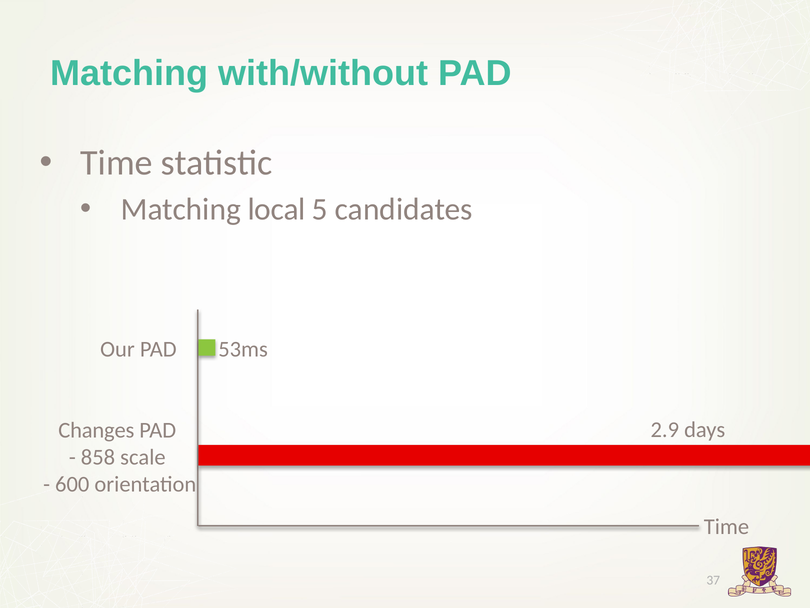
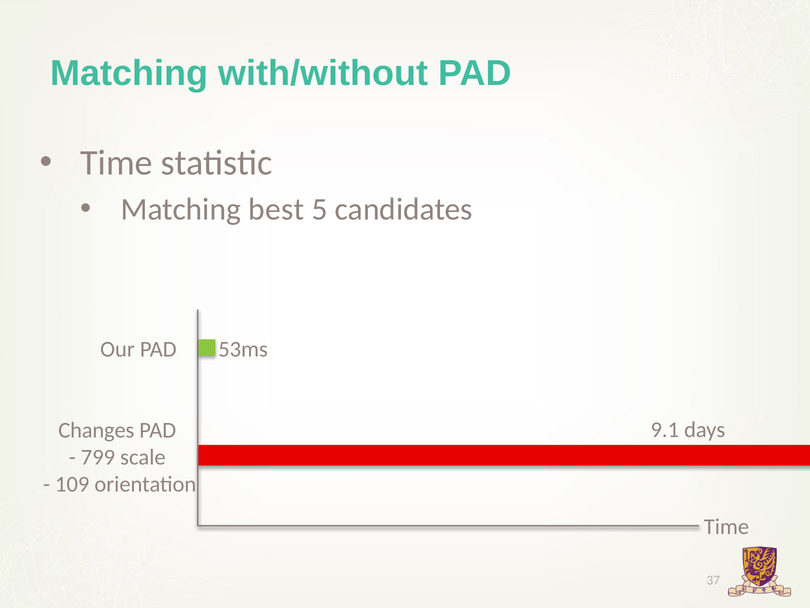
local: local -> best
2.9: 2.9 -> 9.1
858: 858 -> 799
600: 600 -> 109
